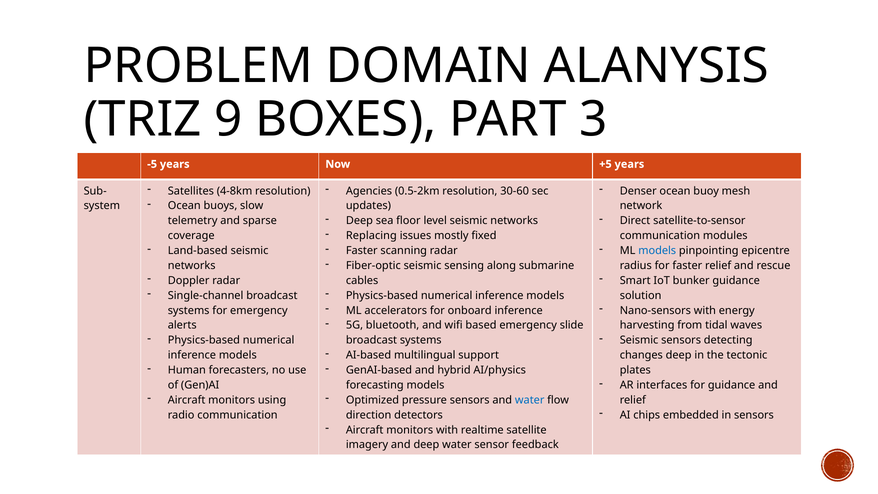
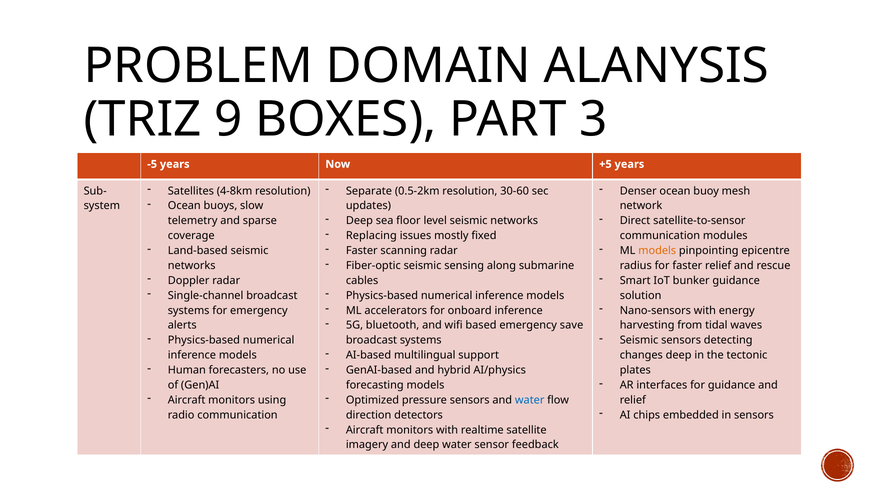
Agencies: Agencies -> Separate
models at (657, 251) colour: blue -> orange
slide: slide -> save
